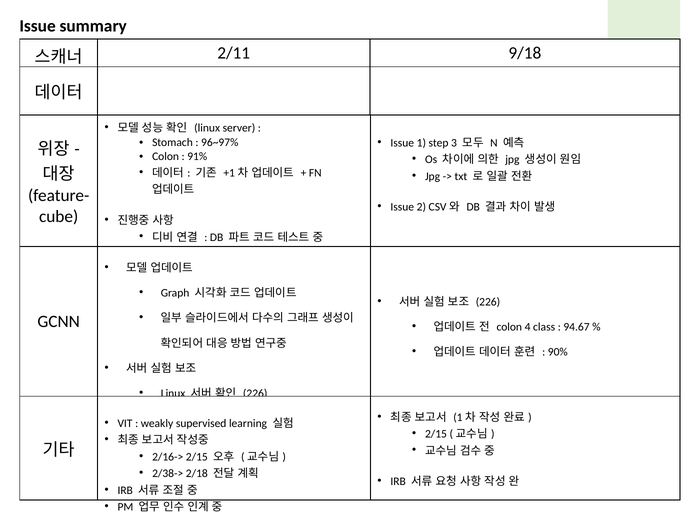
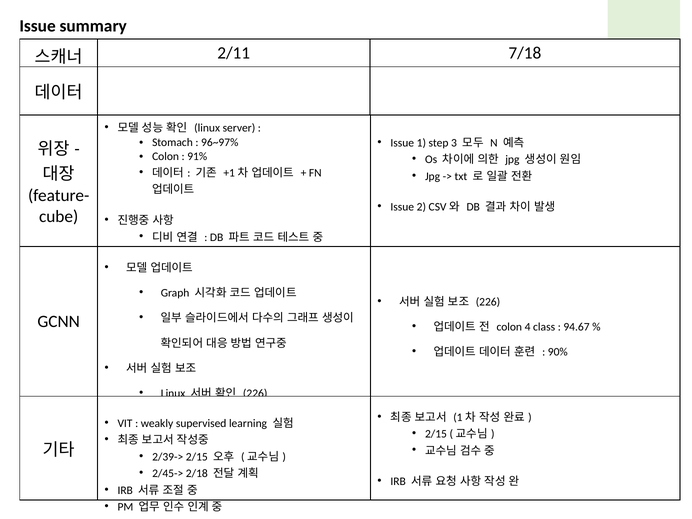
9/18: 9/18 -> 7/18
2/16->: 2/16-> -> 2/39->
2/38->: 2/38-> -> 2/45->
